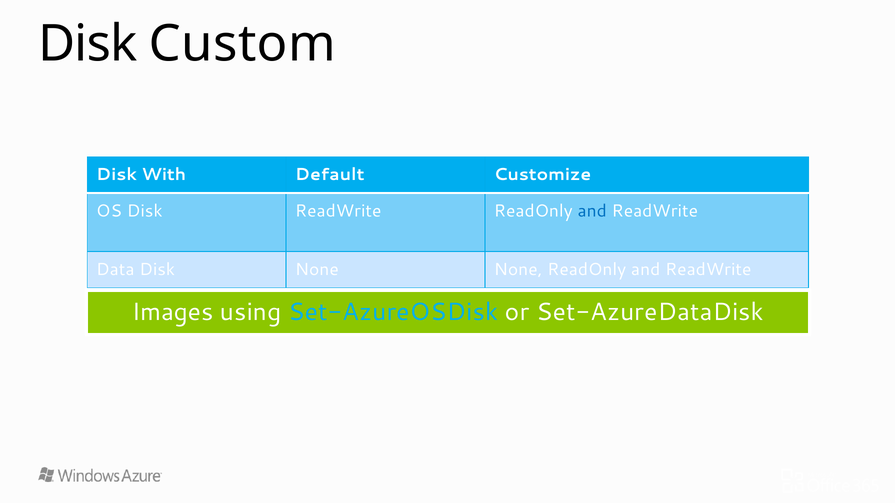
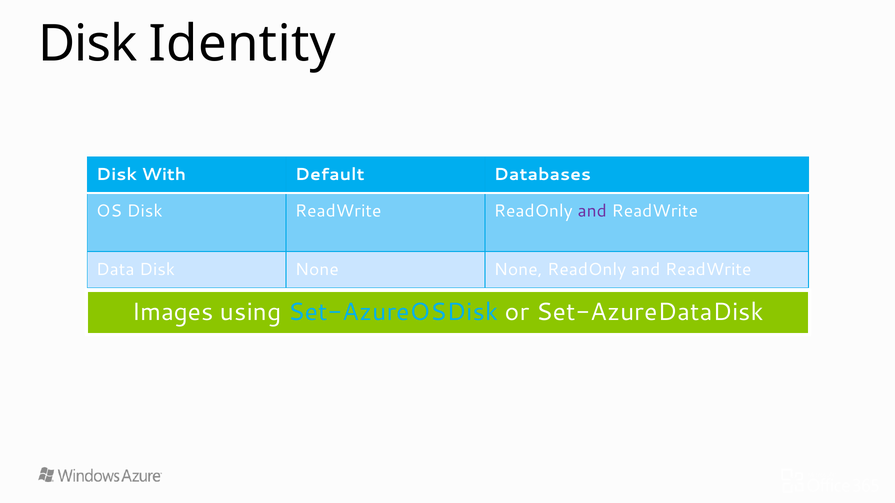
Custom: Custom -> Identity
Customize: Customize -> Databases
and at (592, 211) colour: blue -> purple
